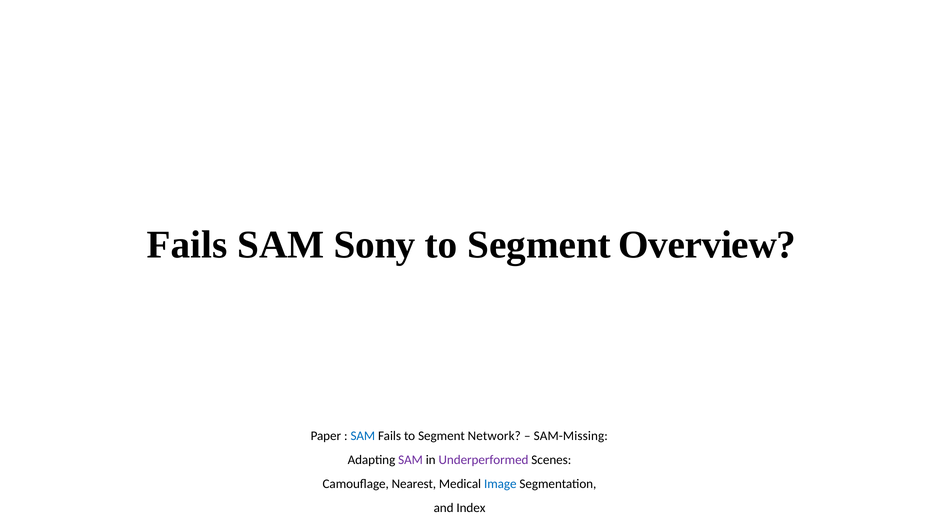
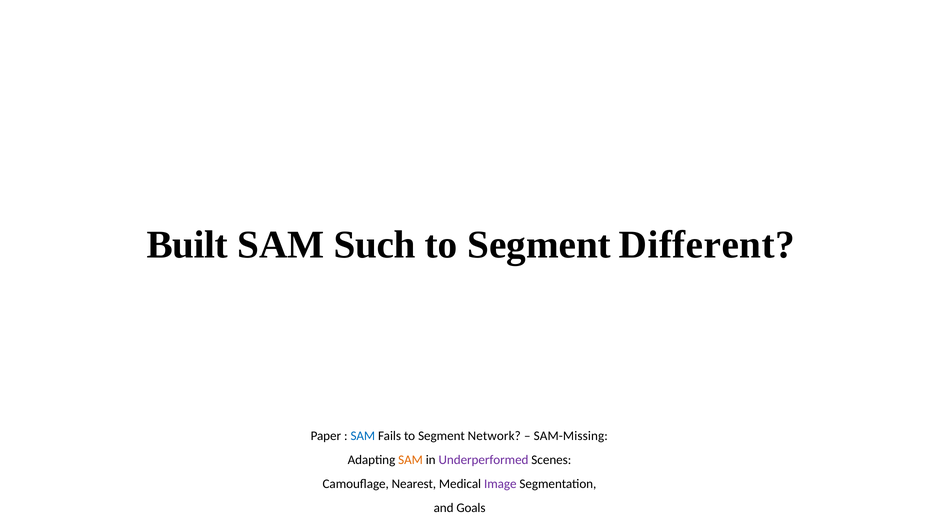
Fails at (187, 245): Fails -> Built
Sony: Sony -> Such
Overview: Overview -> Different
SAM at (411, 461) colour: purple -> orange
Image colour: blue -> purple
Index: Index -> Goals
